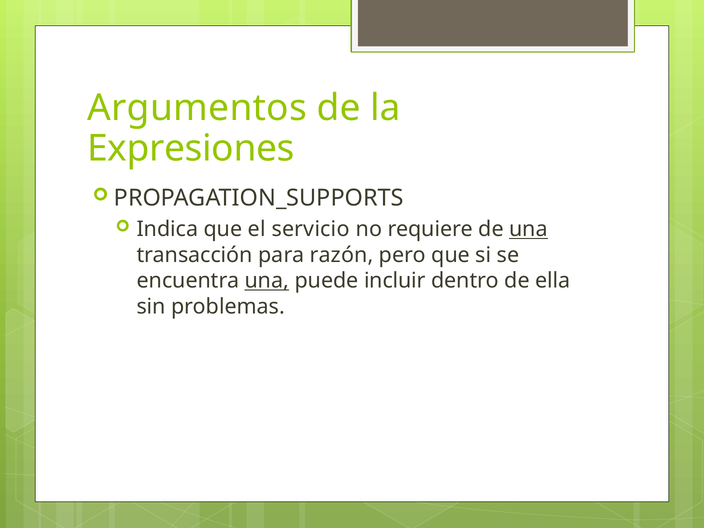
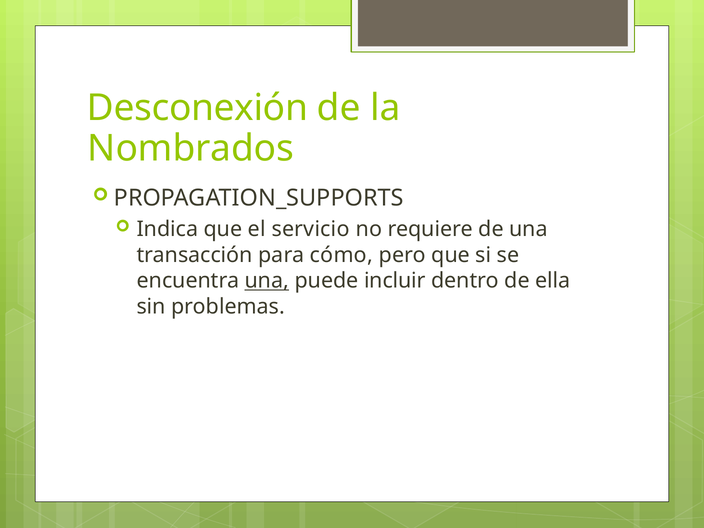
Argumentos: Argumentos -> Desconexión
Expresiones: Expresiones -> Nombrados
una at (528, 229) underline: present -> none
razón: razón -> cómo
